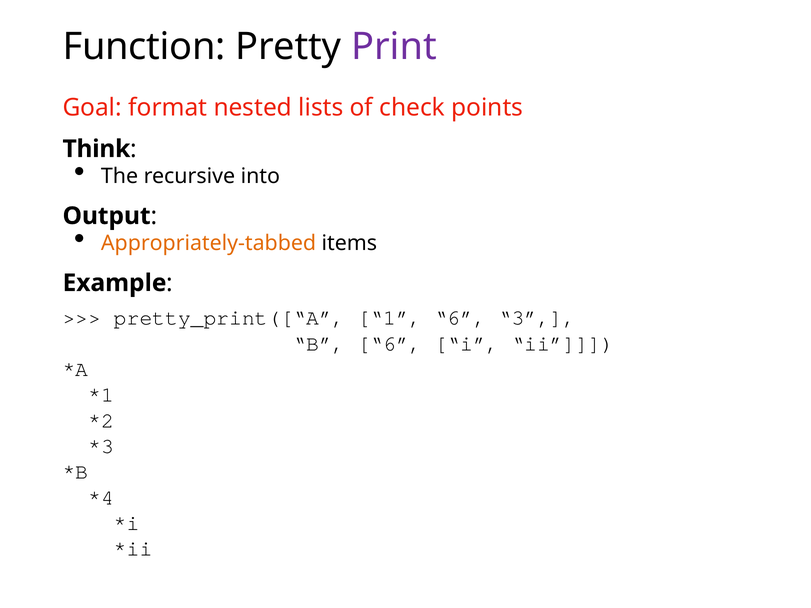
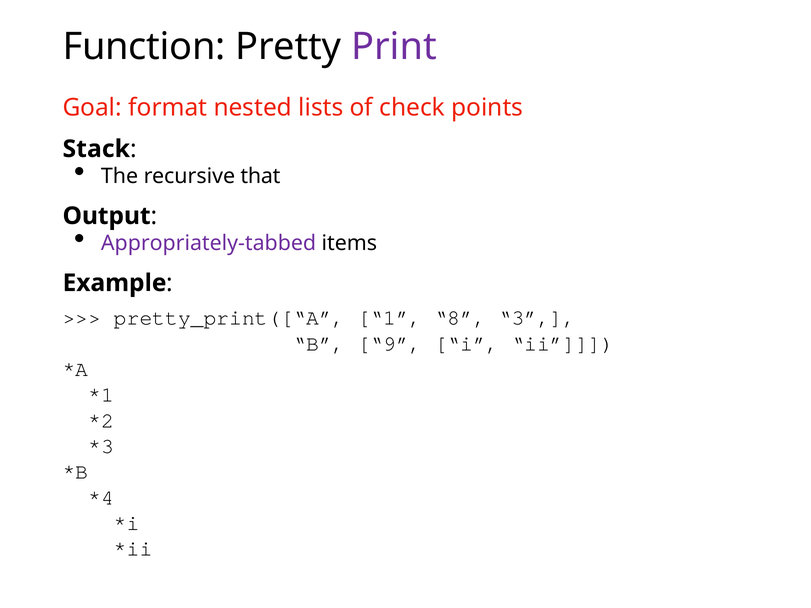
Think: Think -> Stack
into: into -> that
Appropriately-tabbed colour: orange -> purple
1 6: 6 -> 8
B 6: 6 -> 9
